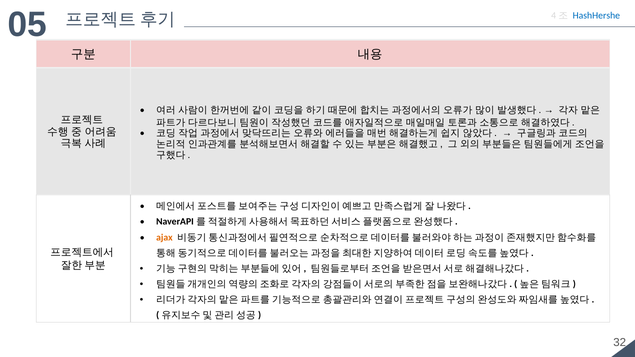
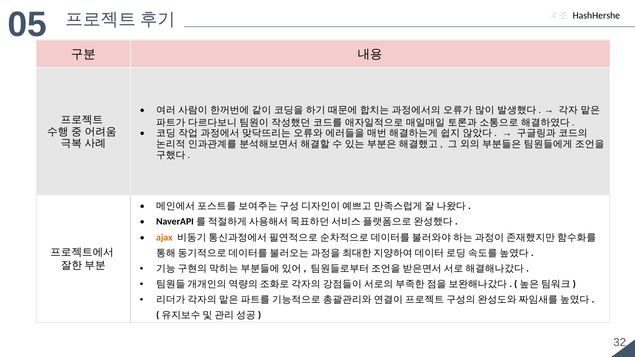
HashHershe colour: blue -> black
